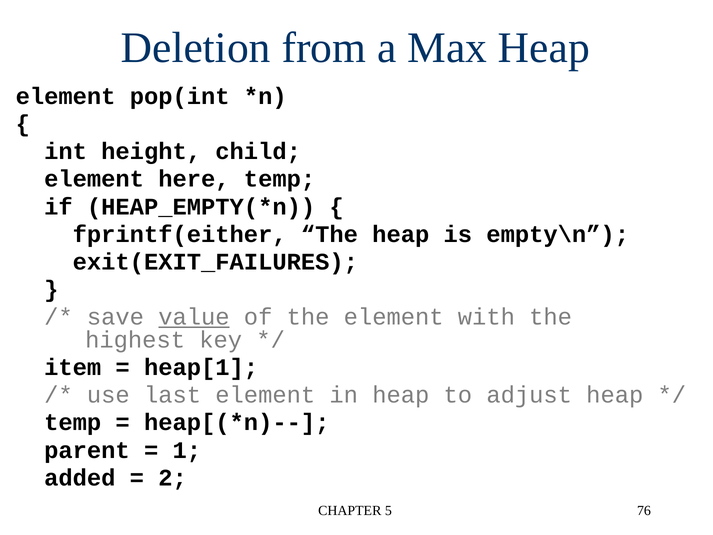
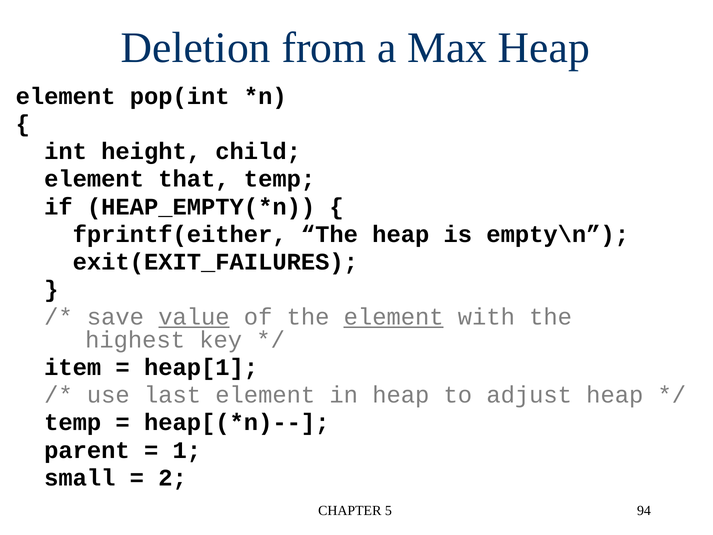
here: here -> that
element at (394, 317) underline: none -> present
added: added -> small
76: 76 -> 94
